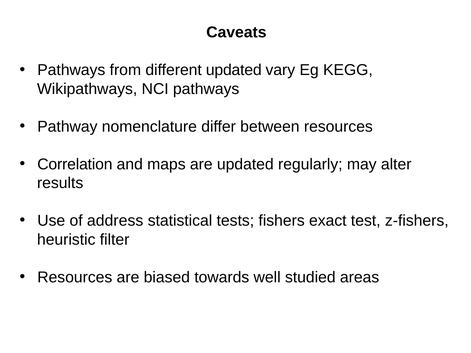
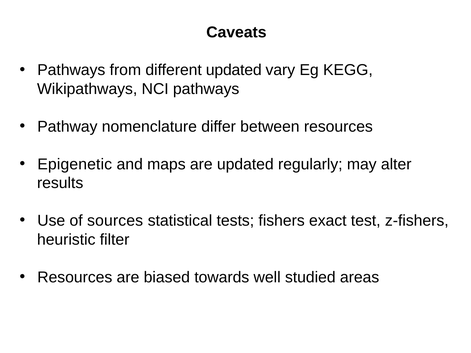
Correlation: Correlation -> Epigenetic
address: address -> sources
